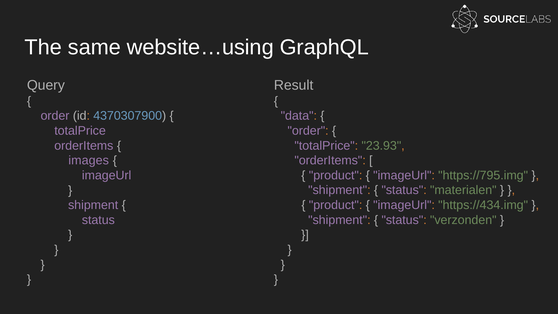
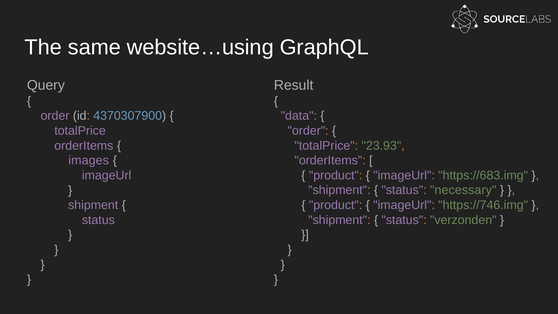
https://795.img: https://795.img -> https://683.img
materialen: materialen -> necessary
https://434.img: https://434.img -> https://746.img
